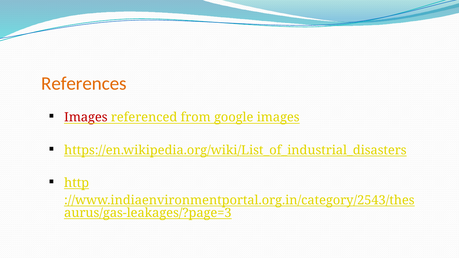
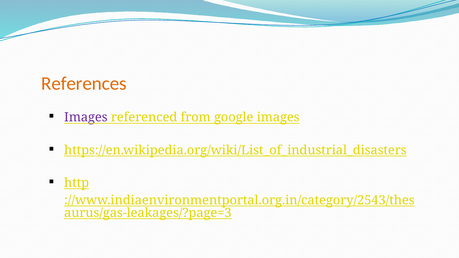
Images at (86, 117) colour: red -> purple
